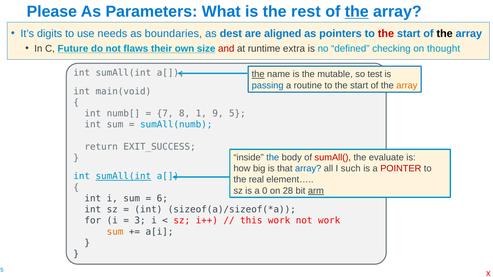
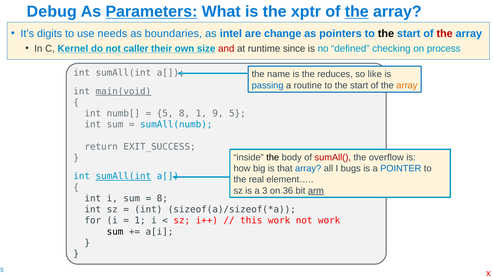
Please: Please -> Debug
Parameters underline: none -> present
rest: rest -> xptr
dest: dest -> intel
aligned: aligned -> change
the at (386, 34) colour: red -> black
the at (445, 34) colour: black -> red
Future: Future -> Kernel
flaws: flaws -> caller
extra: extra -> since
thought: thought -> process
the at (258, 74) underline: present -> none
mutable: mutable -> reduces
test: test -> like
main(void underline: none -> present
7 at (165, 114): 7 -> 5
the at (273, 158) colour: blue -> black
evaluate: evaluate -> overflow
such: such -> bugs
POINTER colour: red -> blue
0: 0 -> 3
28: 28 -> 36
6 at (162, 199): 6 -> 8
3 at (140, 221): 3 -> 1
sum at (115, 232) colour: orange -> black
